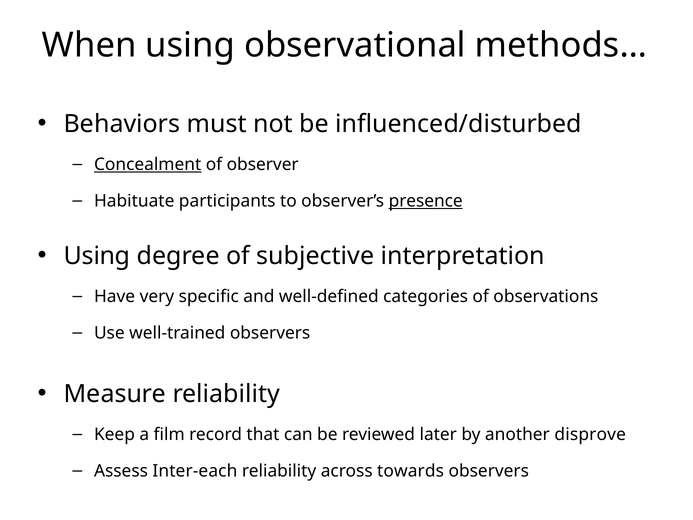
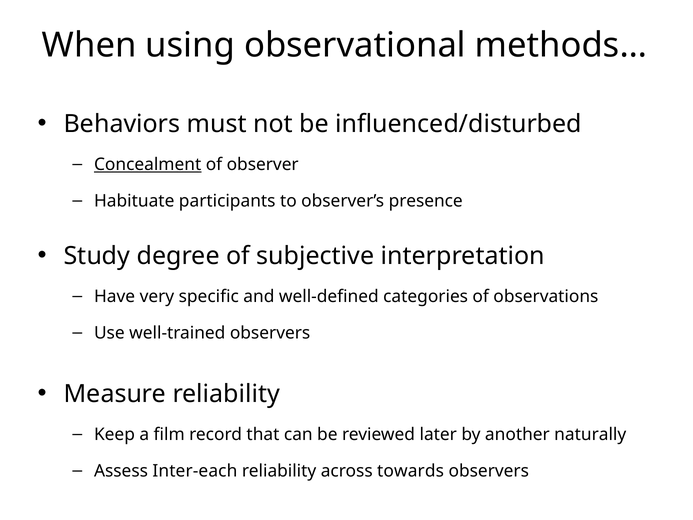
presence underline: present -> none
Using at (97, 256): Using -> Study
disprove: disprove -> naturally
